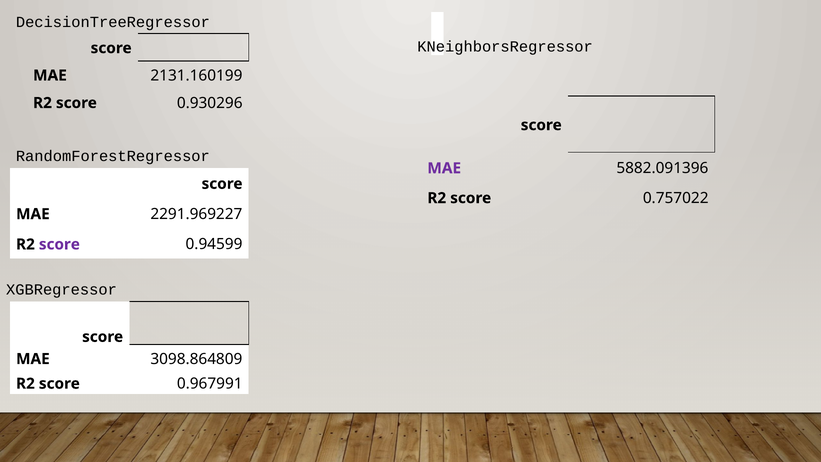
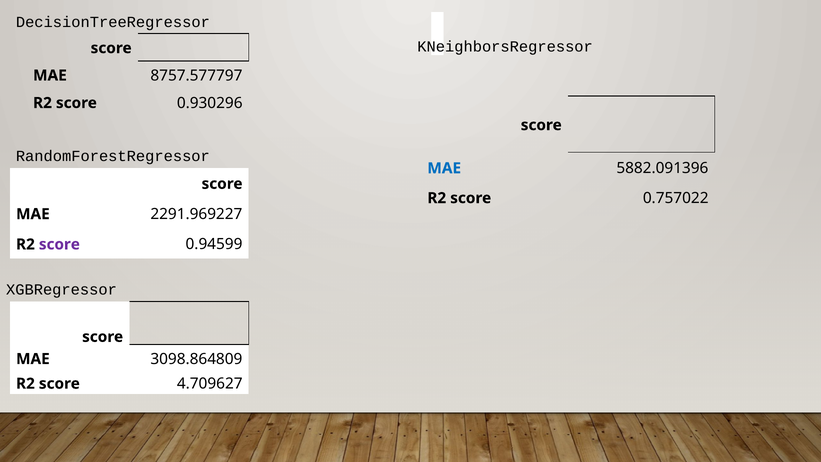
2131.160199: 2131.160199 -> 8757.577797
MAE at (444, 168) colour: purple -> blue
0.967991: 0.967991 -> 4.709627
